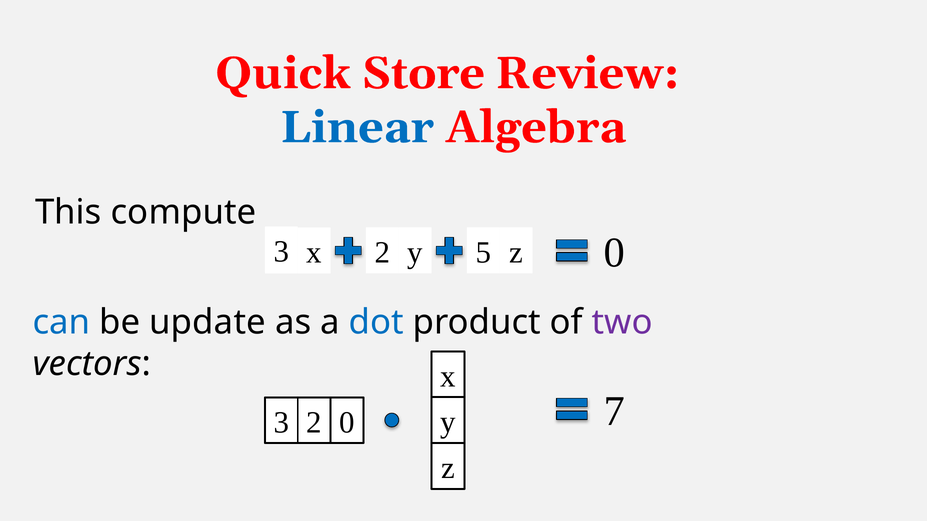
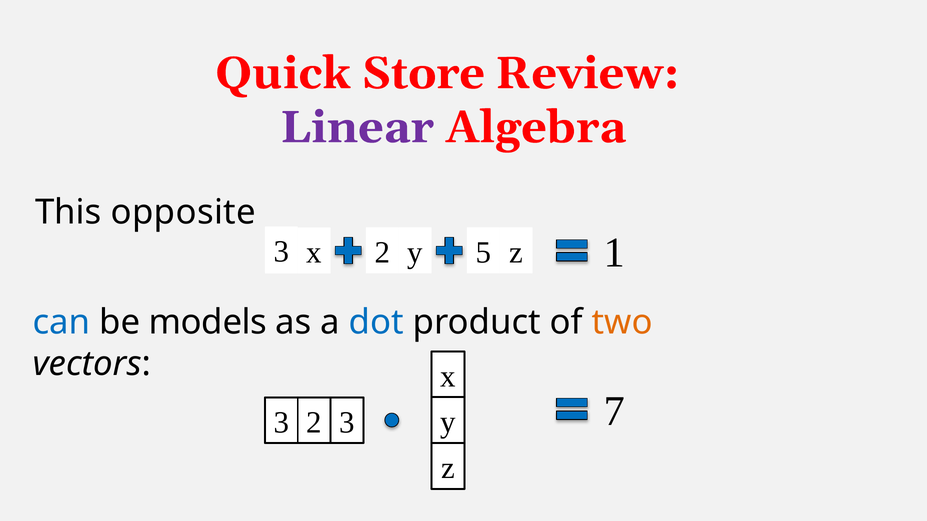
Linear colour: blue -> purple
compute: compute -> opposite
0 at (614, 253): 0 -> 1
update: update -> models
two colour: purple -> orange
2 0: 0 -> 3
